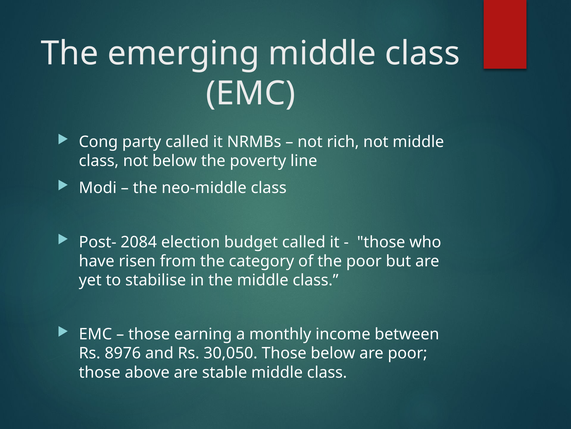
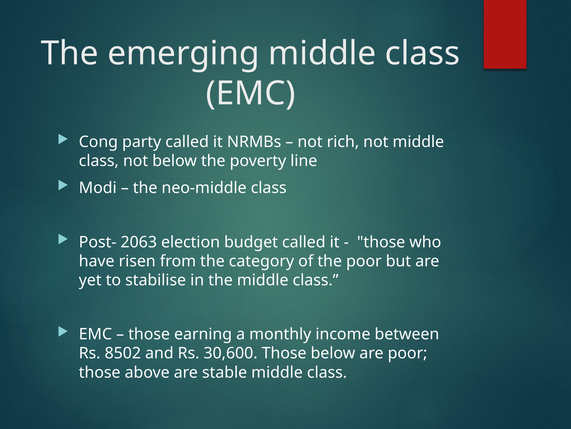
2084: 2084 -> 2063
8976: 8976 -> 8502
30,050: 30,050 -> 30,600
